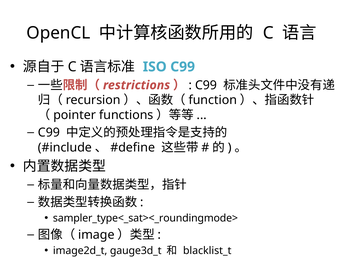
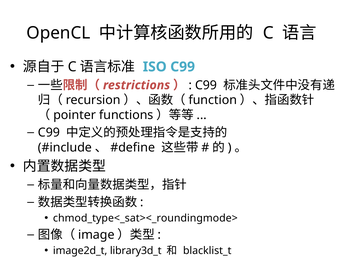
sampler_type<_sat><_roundingmode>: sampler_type<_sat><_roundingmode> -> chmod_type<_sat><_roundingmode>
gauge3d_t: gauge3d_t -> library3d_t
